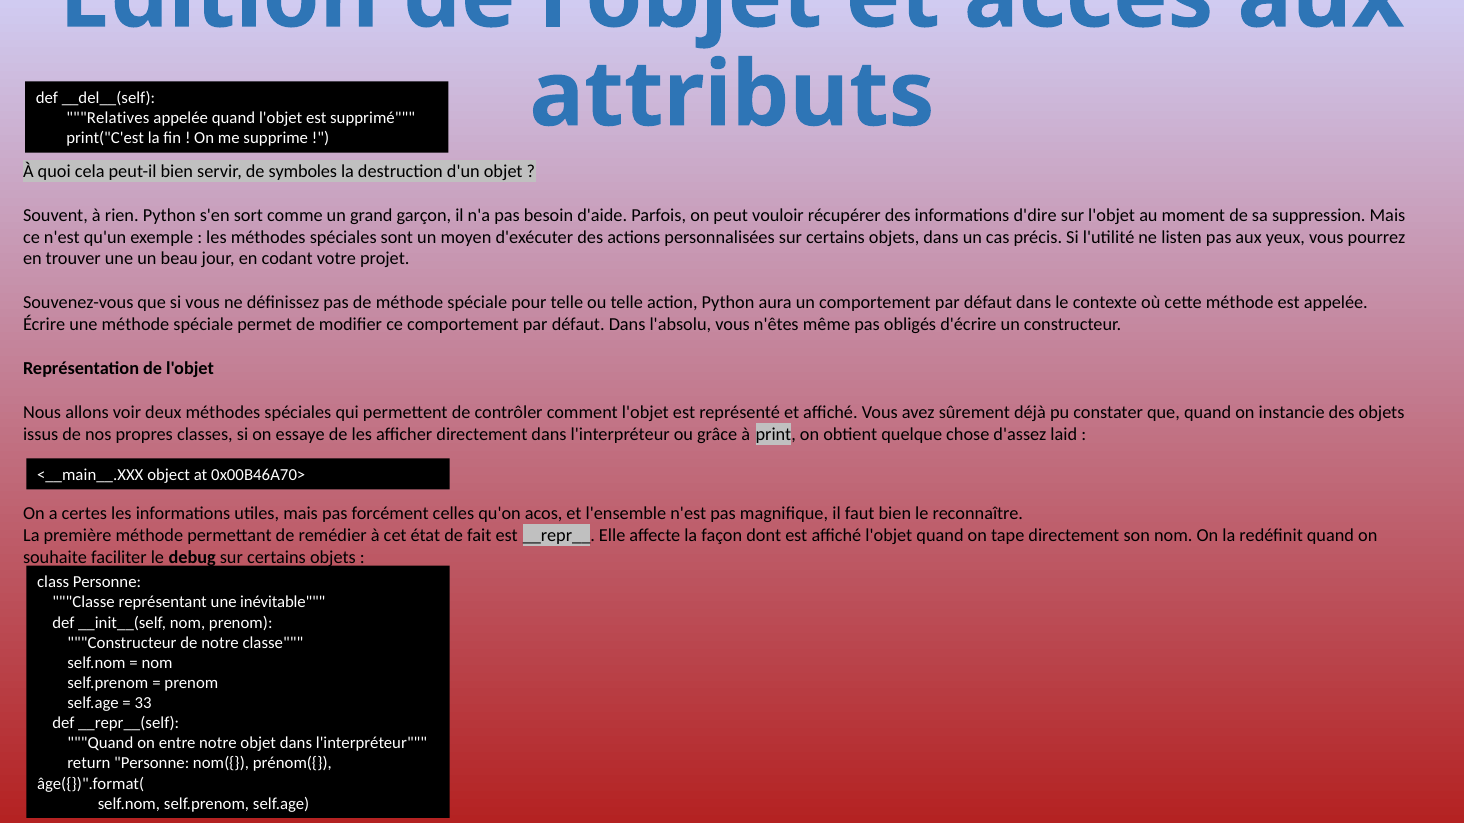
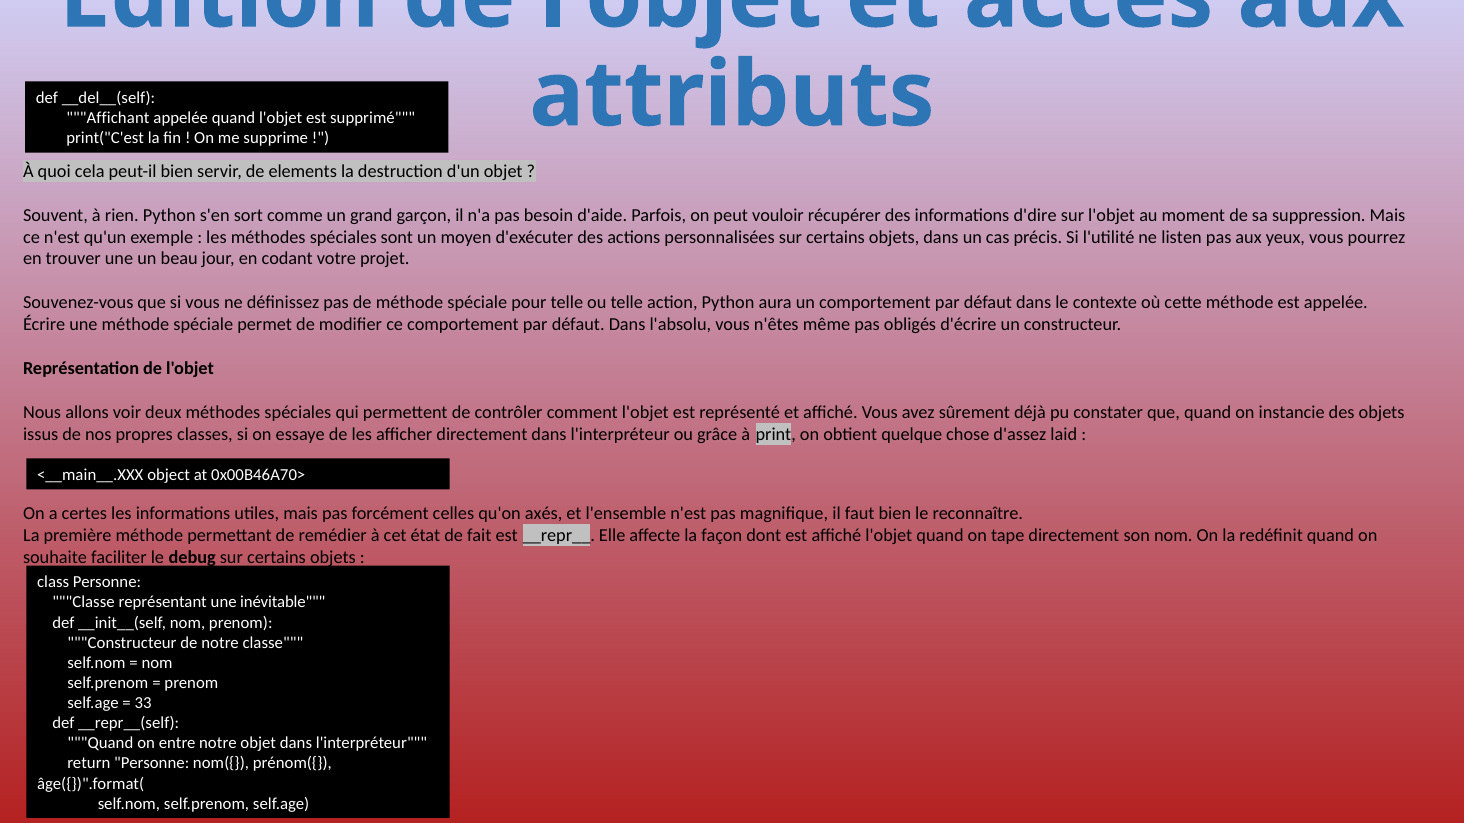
Relatives: Relatives -> Affichant
symboles: symboles -> elements
acos: acos -> axés
